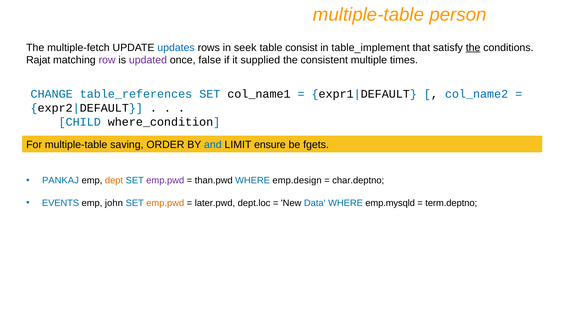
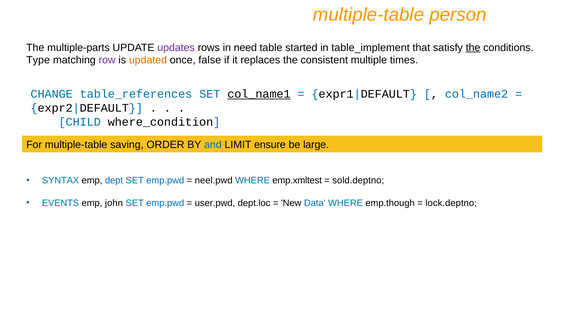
multiple-fetch: multiple-fetch -> multiple-parts
updates colour: blue -> purple
seek: seek -> need
consist: consist -> started
Rajat: Rajat -> Type
updated colour: purple -> orange
supplied: supplied -> replaces
col_name1 underline: none -> present
fgets: fgets -> large
PANKAJ: PANKAJ -> SYNTAX
dept colour: orange -> blue
emp.pwd at (165, 181) colour: purple -> blue
than.pwd: than.pwd -> neel.pwd
emp.design: emp.design -> emp.xmltest
char.deptno: char.deptno -> sold.deptno
emp.pwd at (165, 203) colour: orange -> blue
later.pwd: later.pwd -> user.pwd
emp.mysqld: emp.mysqld -> emp.though
term.deptno: term.deptno -> lock.deptno
